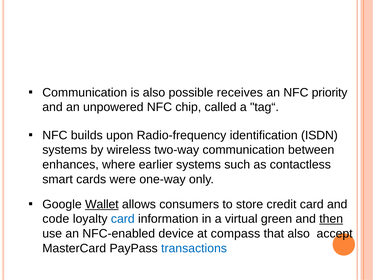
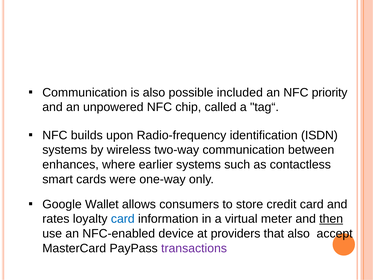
receives: receives -> included
Wallet underline: present -> none
code: code -> rates
green: green -> meter
compass: compass -> providers
transactions colour: blue -> purple
